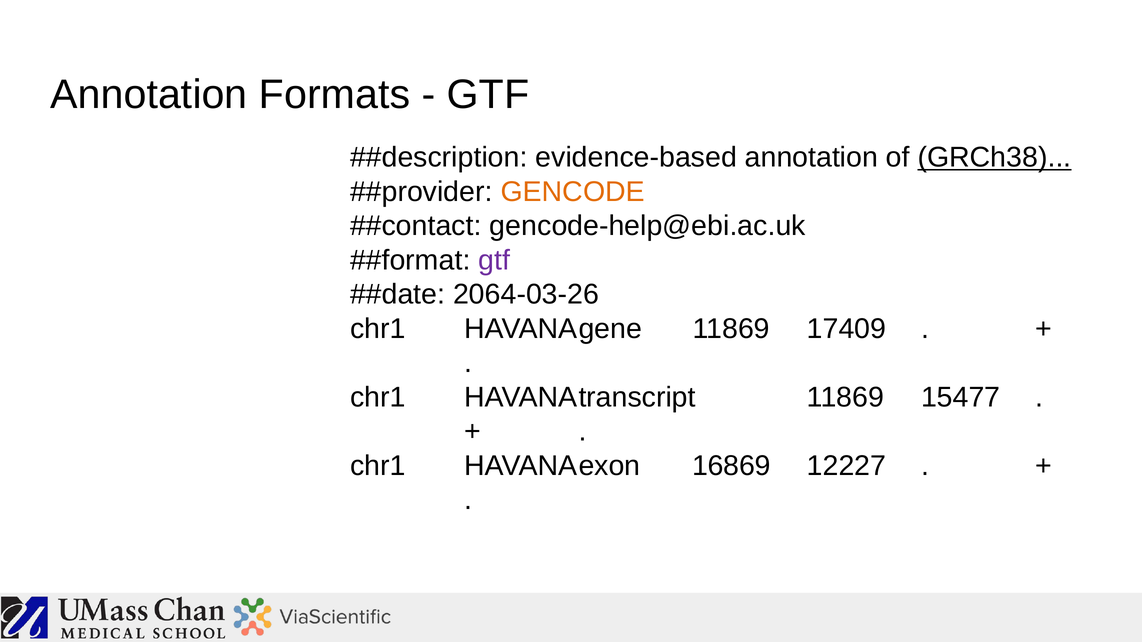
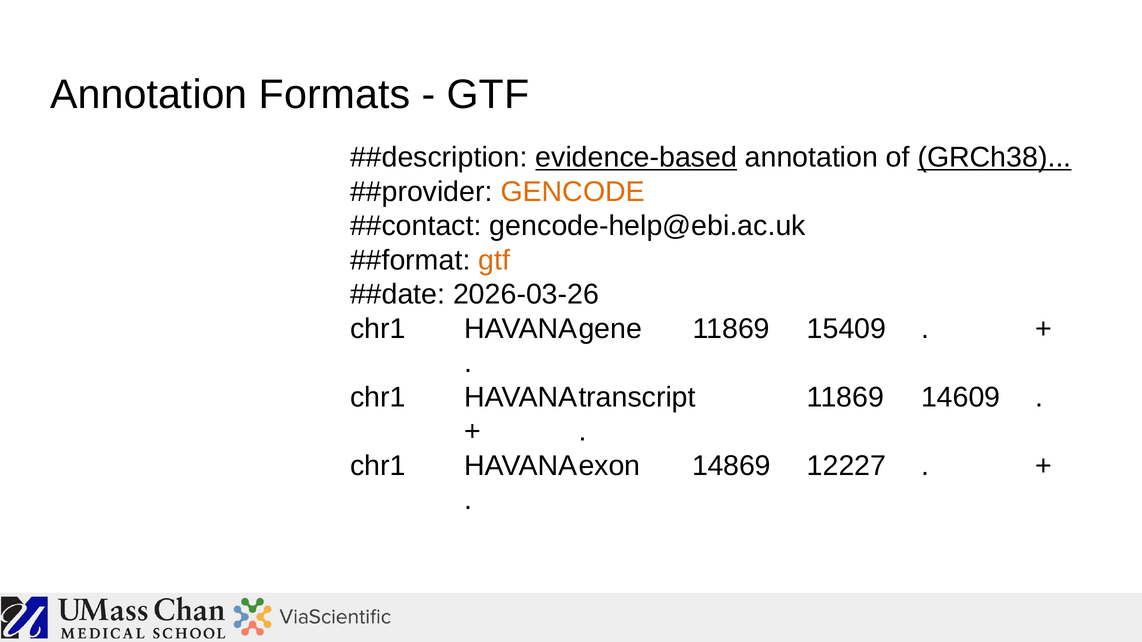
evidence-based underline: none -> present
gtf at (494, 260) colour: purple -> orange
2064-03-26: 2064-03-26 -> 2026-03-26
17409: 17409 -> 15409
15477: 15477 -> 14609
16869: 16869 -> 14869
